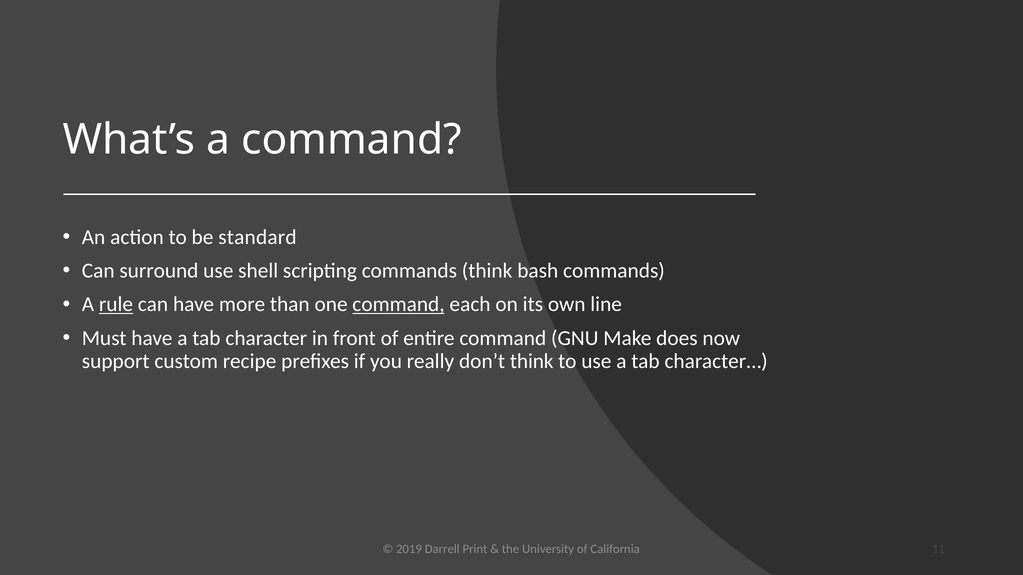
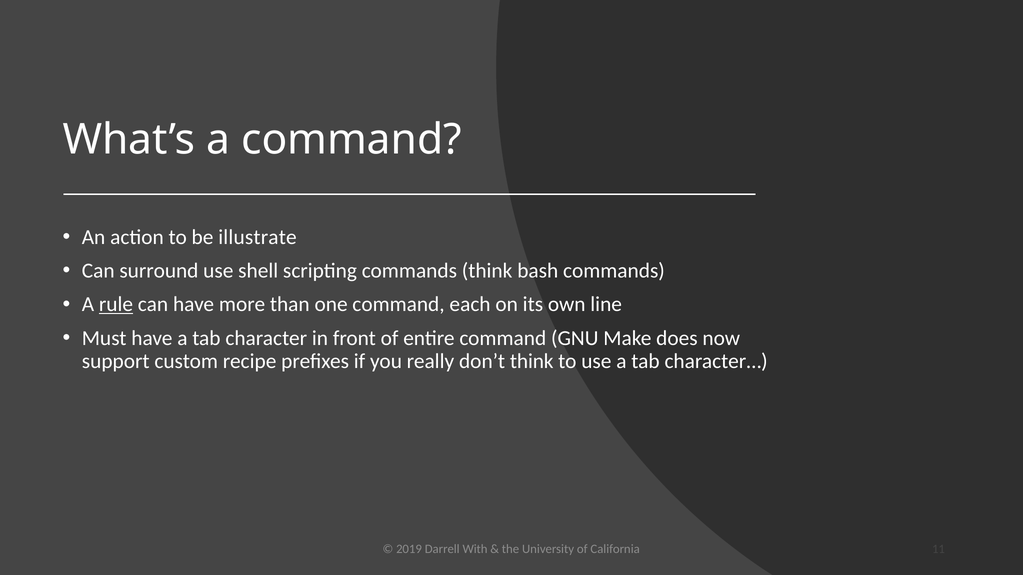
standard: standard -> illustrate
command at (399, 305) underline: present -> none
Print: Print -> With
